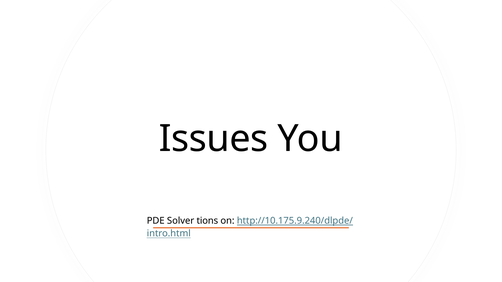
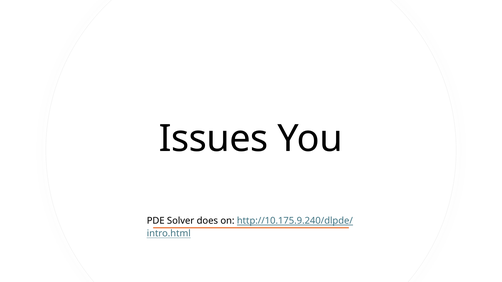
tions: tions -> does
